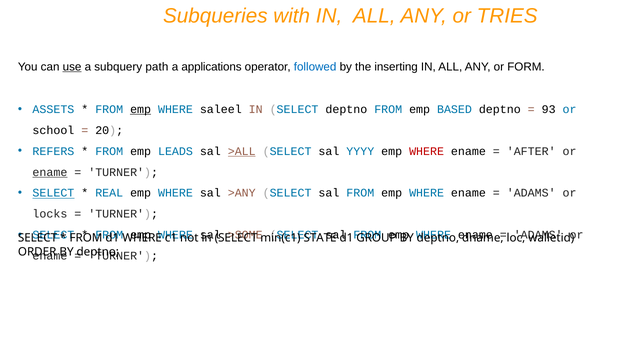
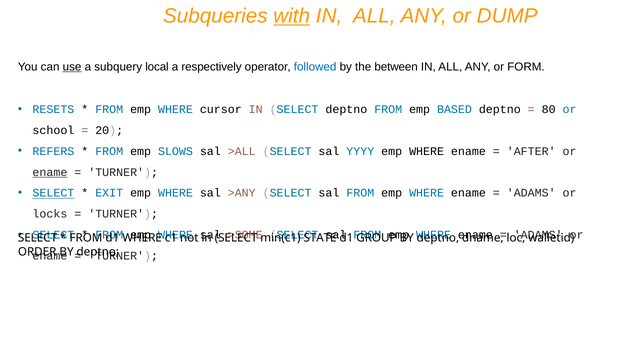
with underline: none -> present
TRIES: TRIES -> DUMP
path: path -> local
applications: applications -> respectively
inserting: inserting -> between
ASSETS: ASSETS -> RESETS
emp at (141, 109) underline: present -> none
saleel: saleel -> cursor
93: 93 -> 80
LEADS: LEADS -> SLOWS
>ALL underline: present -> none
WHERE at (427, 151) colour: red -> black
REAL: REAL -> EXIT
